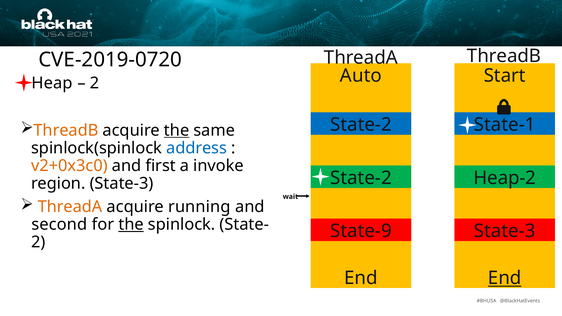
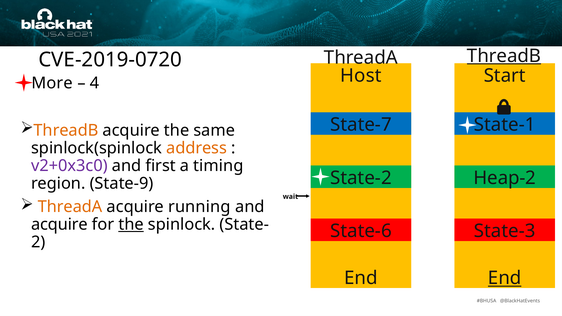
ThreadB at (504, 56) underline: none -> present
Auto: Auto -> Host
Heap: Heap -> More
2 at (95, 83): 2 -> 4
State-2 at (361, 125): State-2 -> State-7
the at (177, 130) underline: present -> none
address colour: blue -> orange
v2+0x3c0 colour: orange -> purple
invoke: invoke -> timing
region State-3: State-3 -> State-9
second at (59, 225): second -> acquire
State-9: State-9 -> State-6
